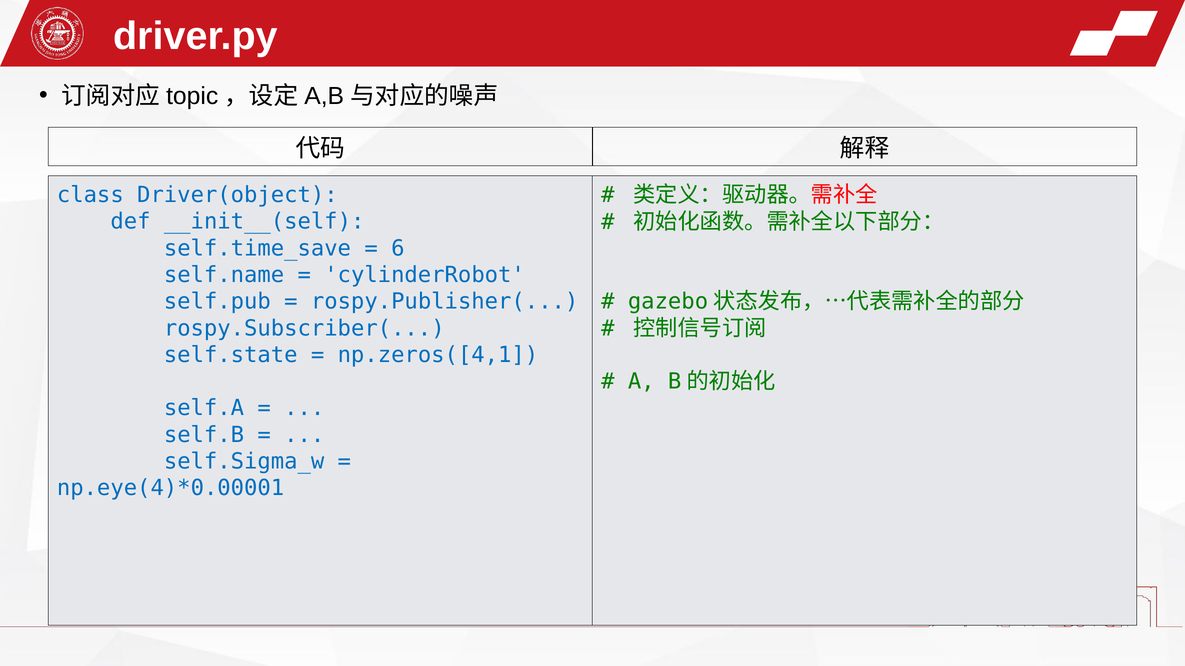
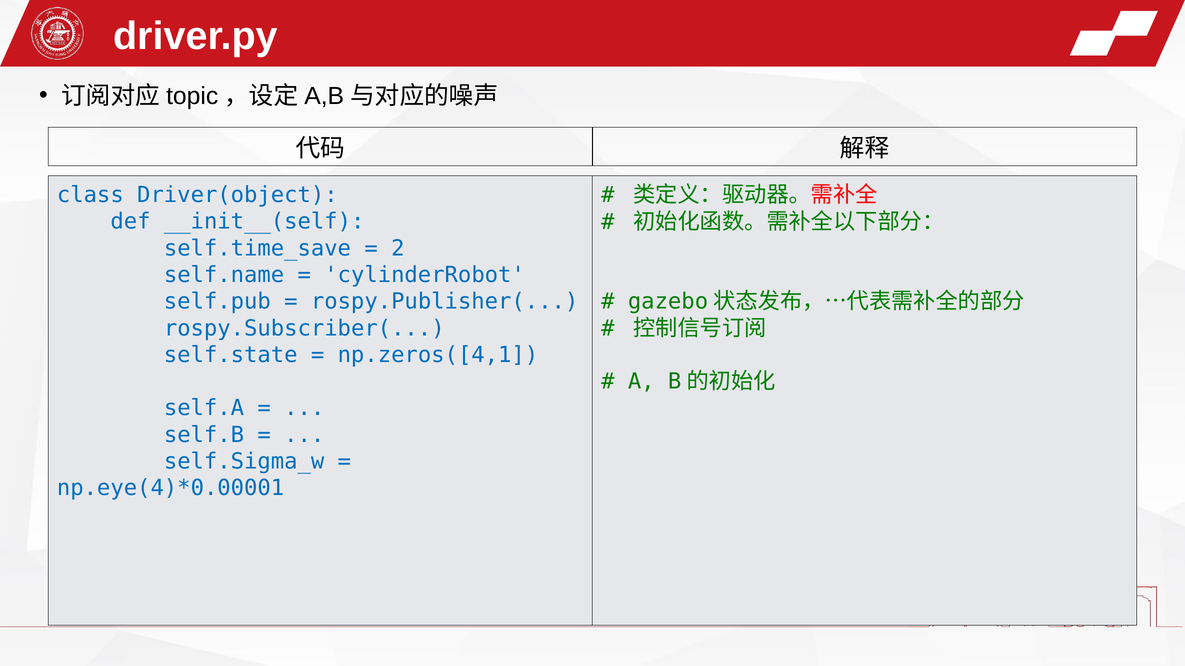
6: 6 -> 2
